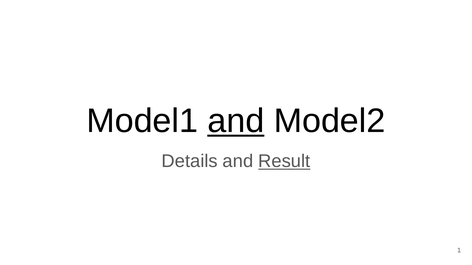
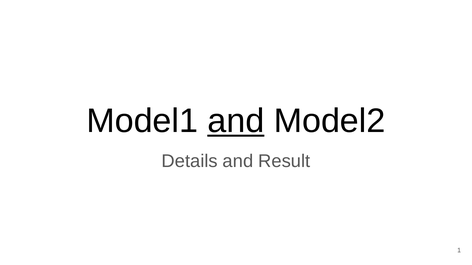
Result underline: present -> none
